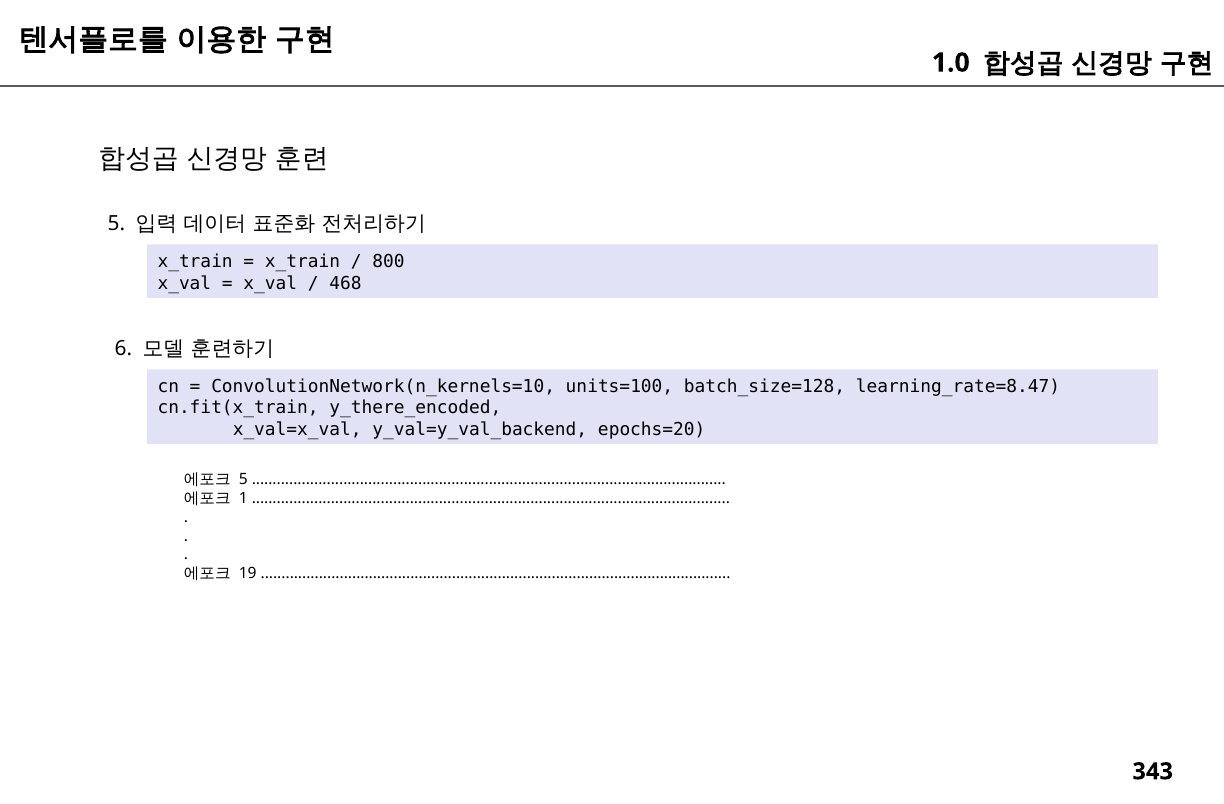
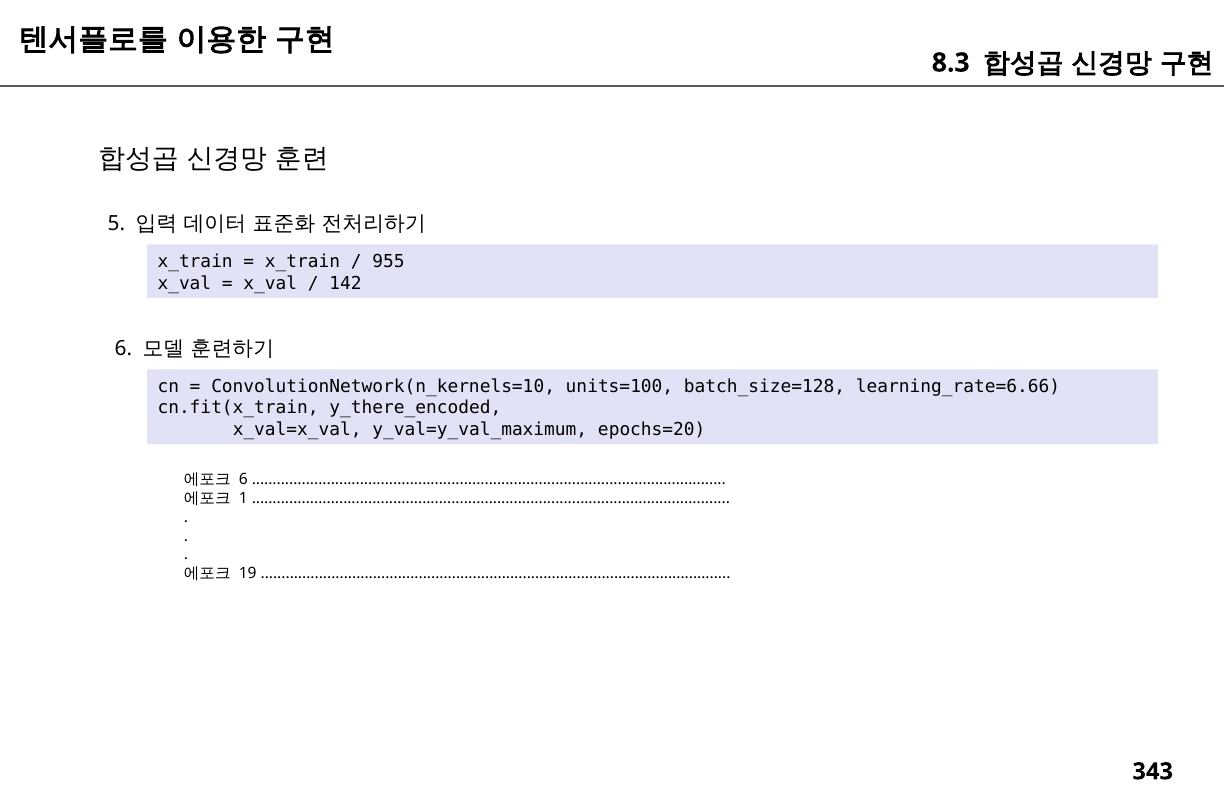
1.0: 1.0 -> 8.3
800: 800 -> 955
468: 468 -> 142
learning_rate=8.47: learning_rate=8.47 -> learning_rate=6.66
y_val=y_val_backend: y_val=y_val_backend -> y_val=y_val_maximum
5 at (243, 480): 5 -> 6
